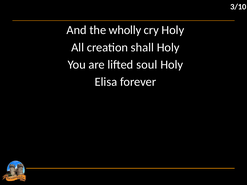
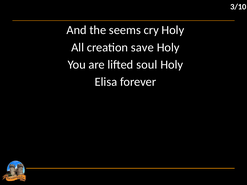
wholly: wholly -> seems
shall: shall -> save
